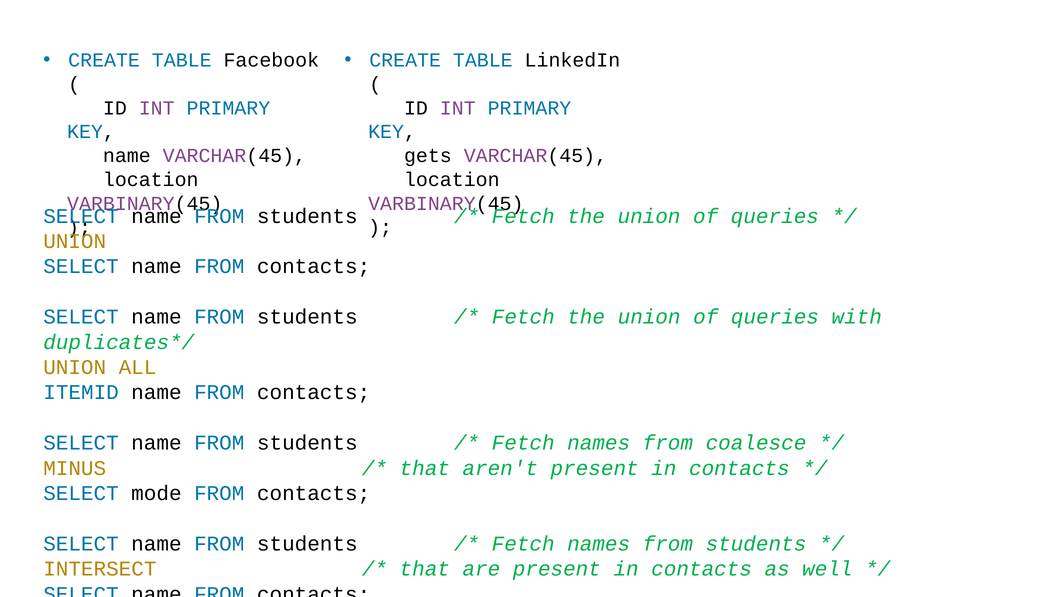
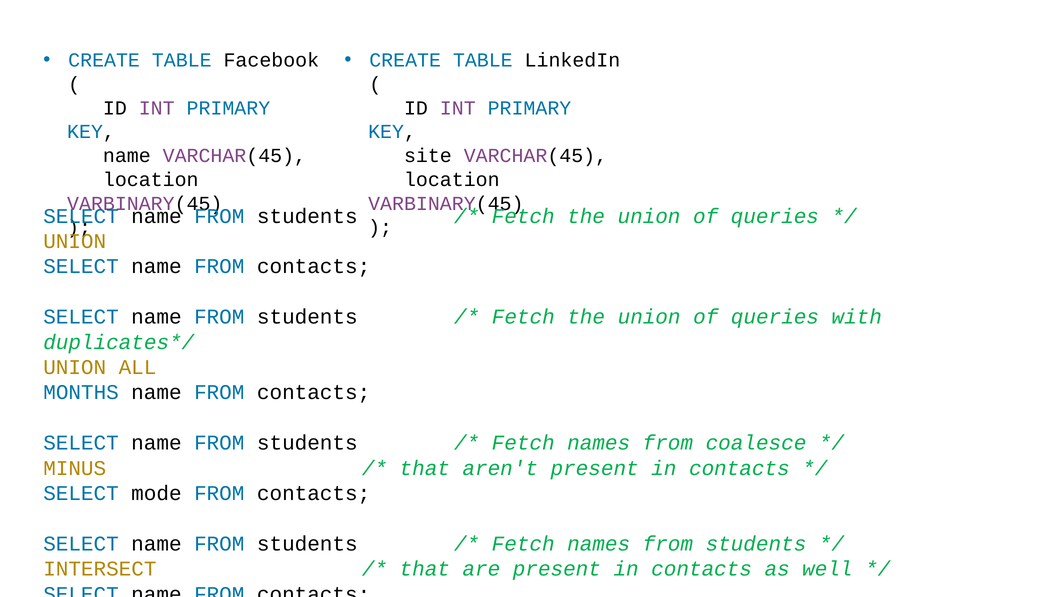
gets: gets -> site
ITEMID: ITEMID -> MONTHS
